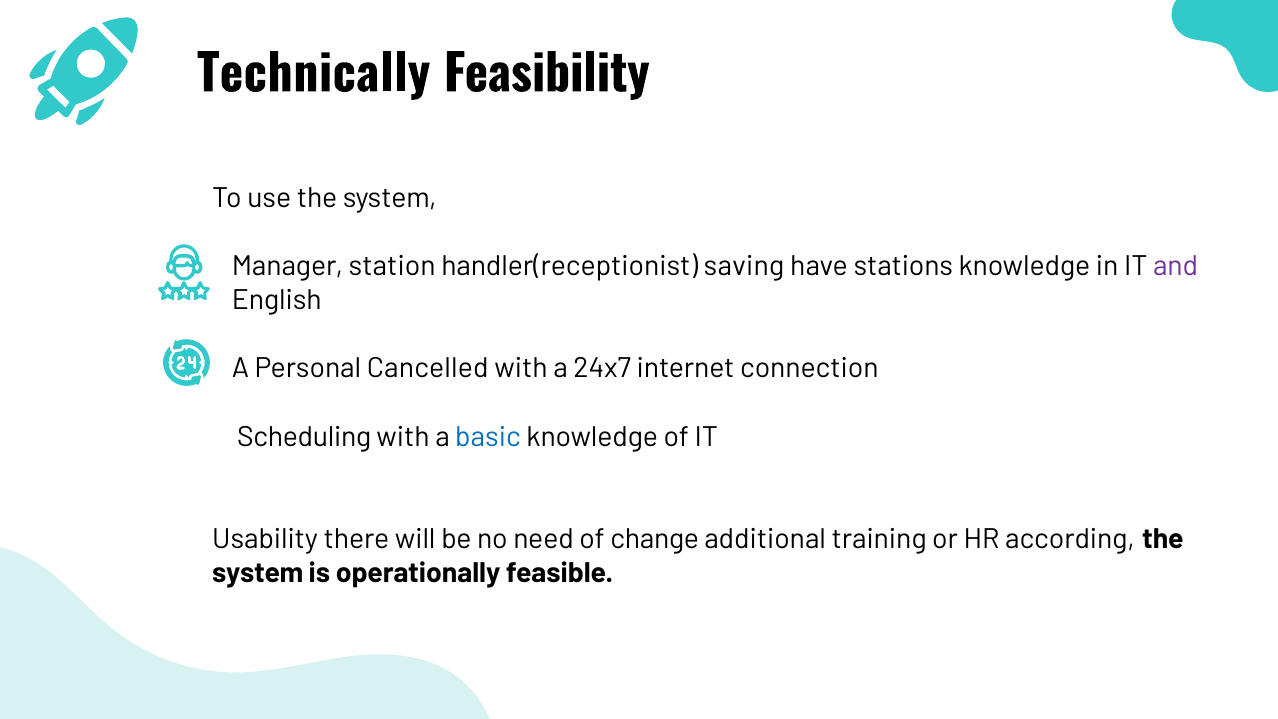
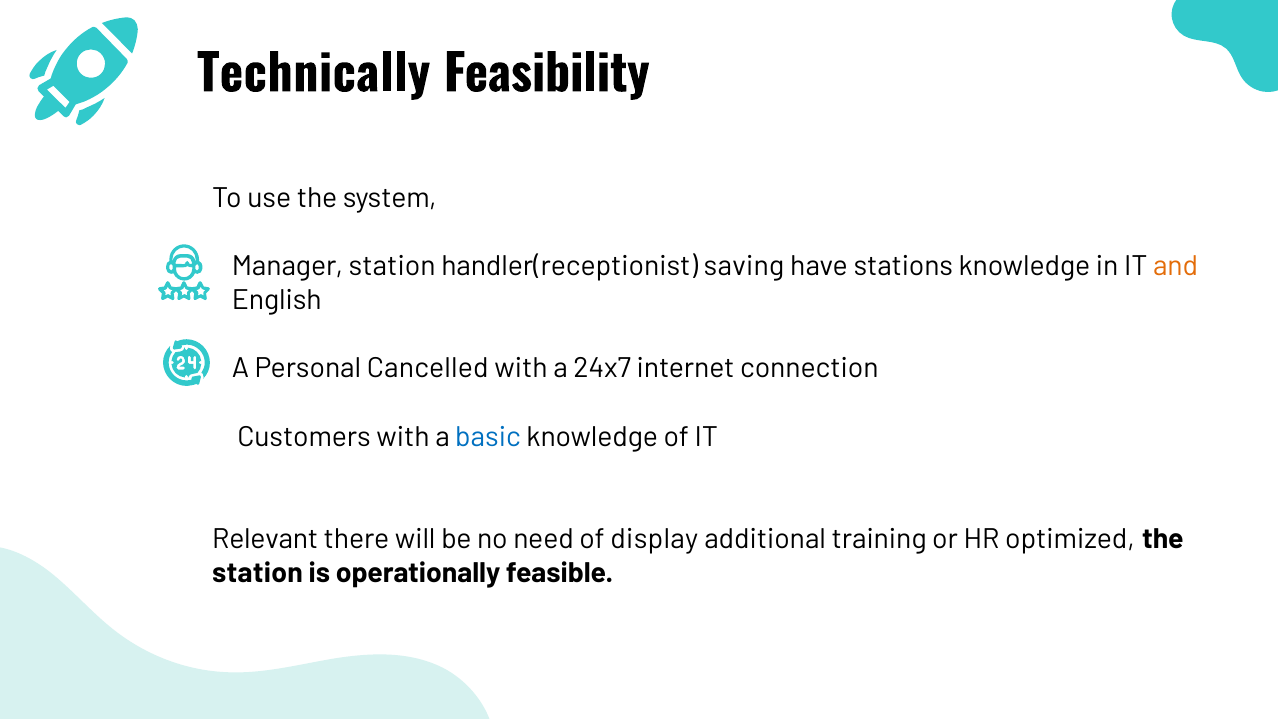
and colour: purple -> orange
Scheduling: Scheduling -> Customers
Usability: Usability -> Relevant
change: change -> display
according: according -> optimized
system at (258, 573): system -> station
